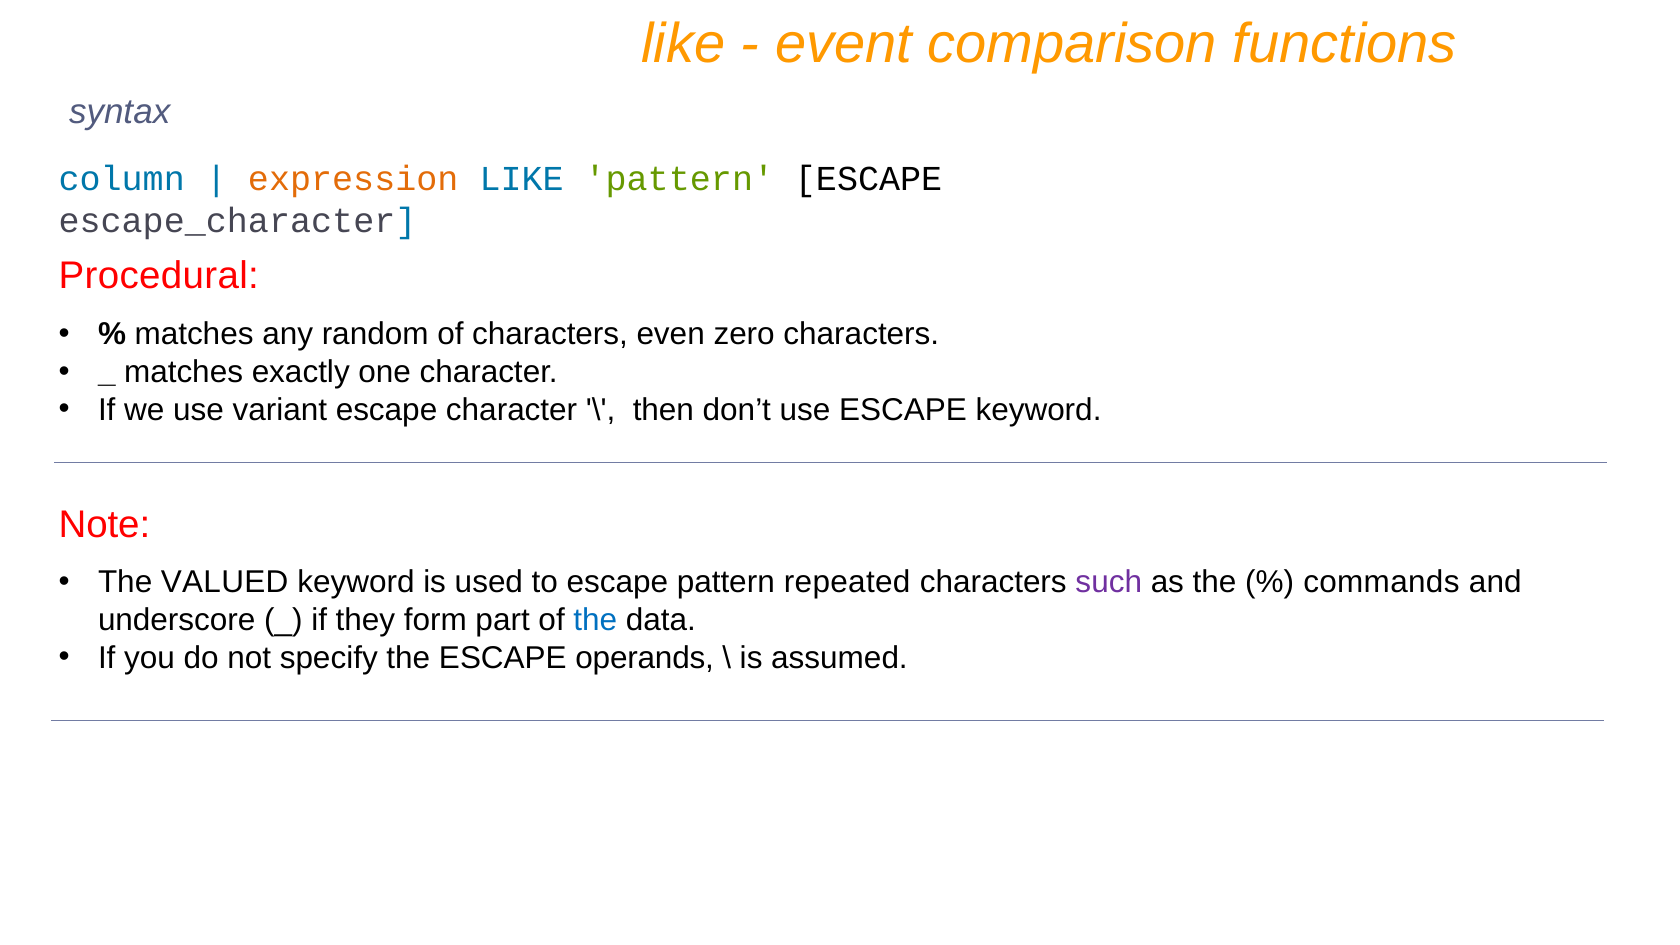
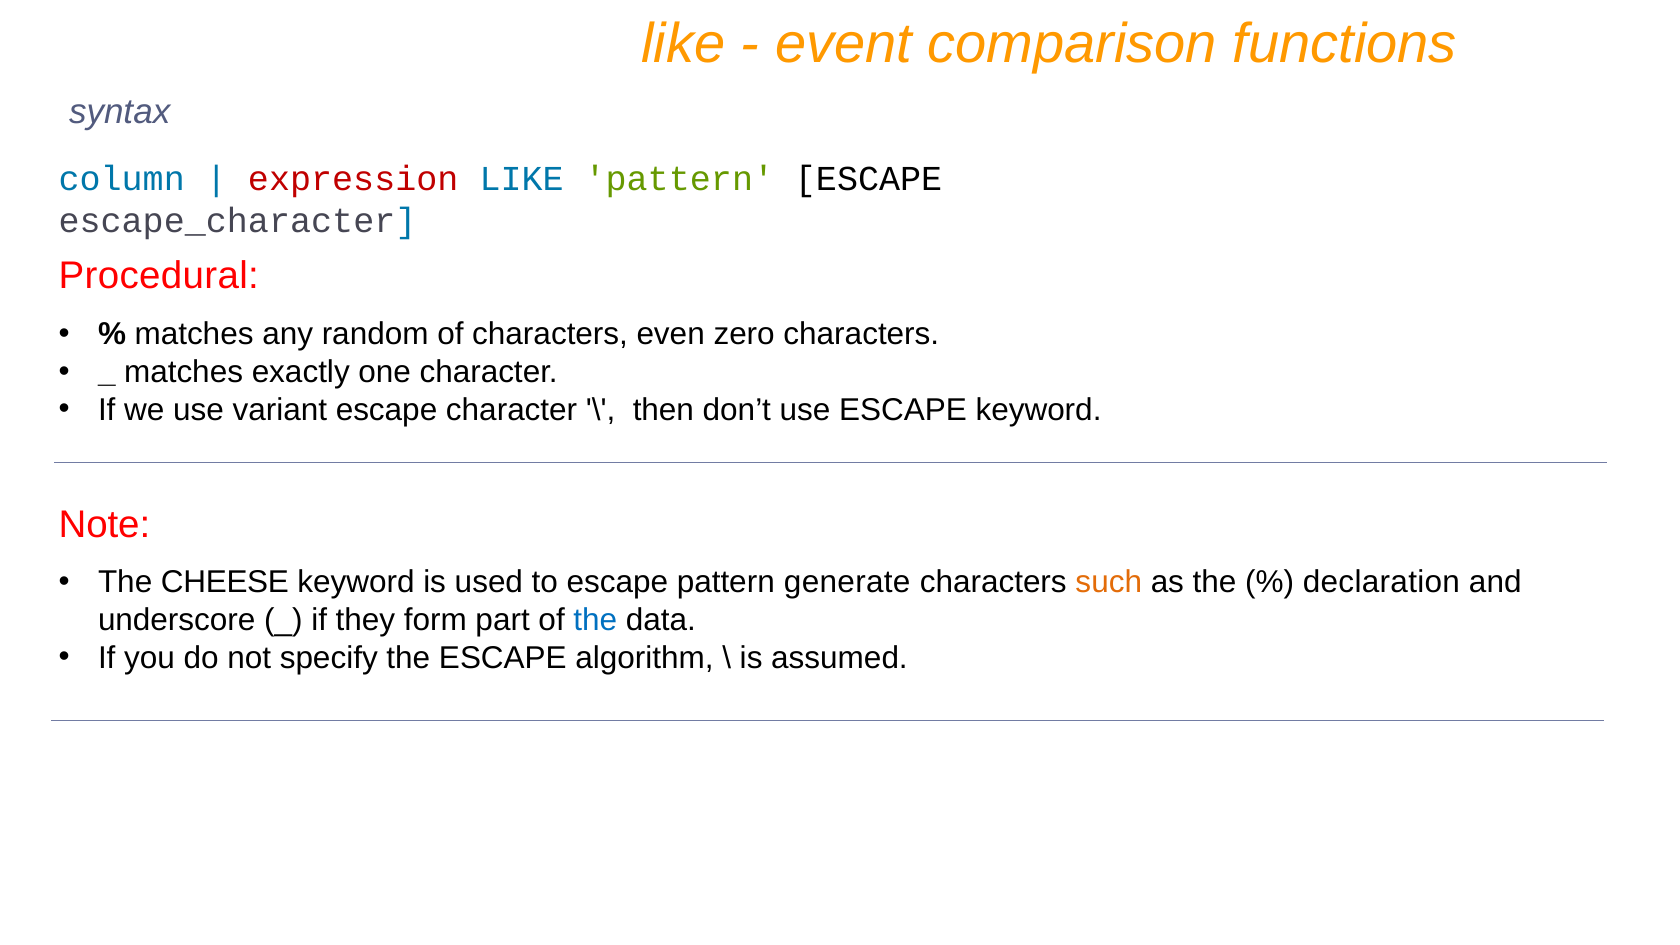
expression colour: orange -> red
VALUED: VALUED -> CHEESE
repeated: repeated -> generate
such colour: purple -> orange
commands: commands -> declaration
operands: operands -> algorithm
